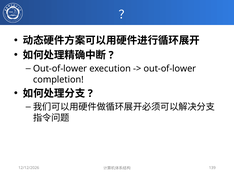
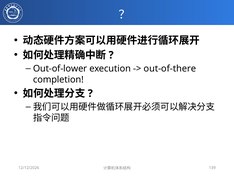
out-of-lower at (170, 68): out-of-lower -> out-of-there
